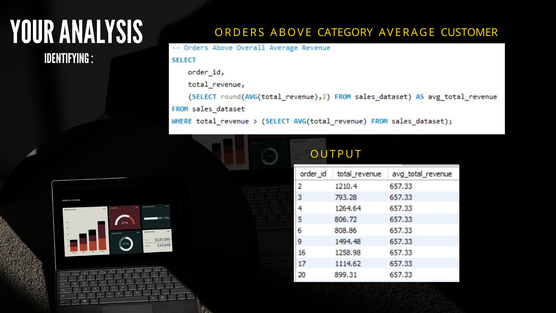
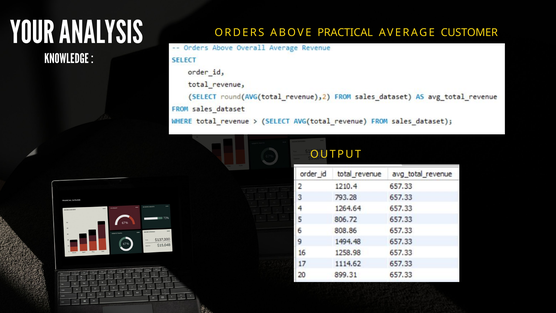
CATEGORY: CATEGORY -> PRACTICAL
IDENTIFYING: IDENTIFYING -> KNOWLEDGE
